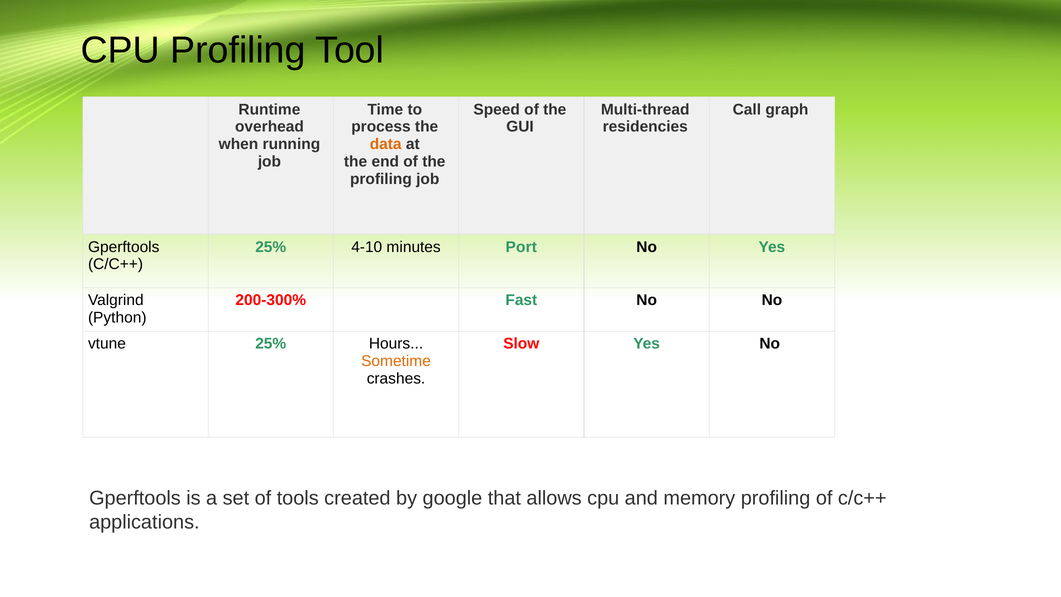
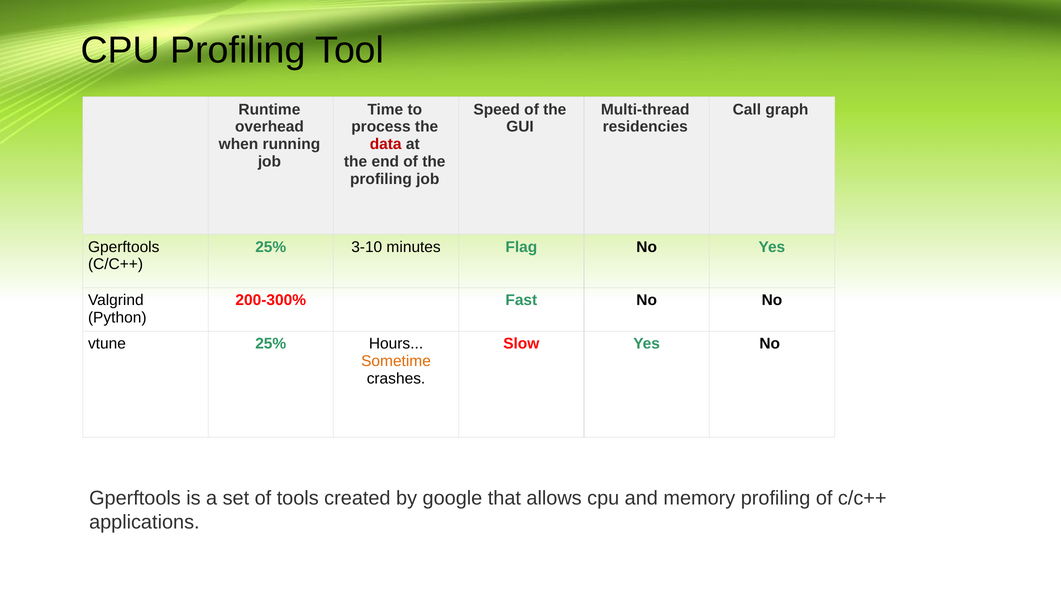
data colour: orange -> red
4-10: 4-10 -> 3-10
Port: Port -> Flag
